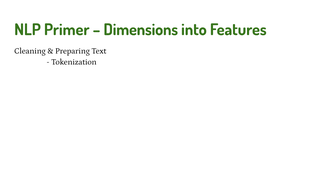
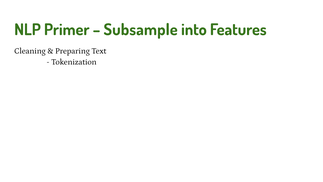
Dimensions: Dimensions -> Subsample
